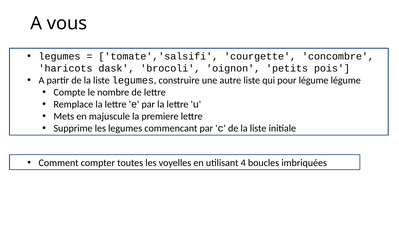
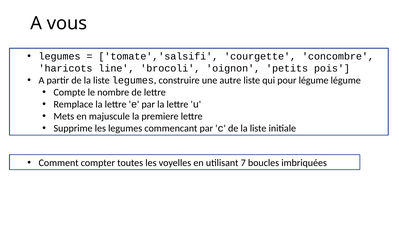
dask: dask -> line
4: 4 -> 7
